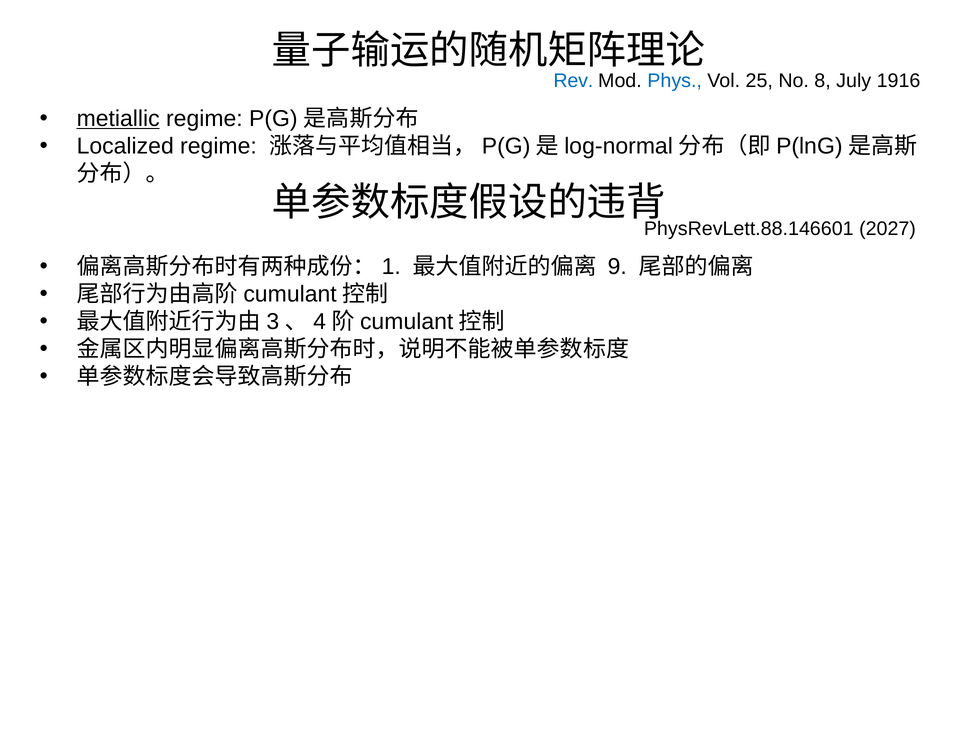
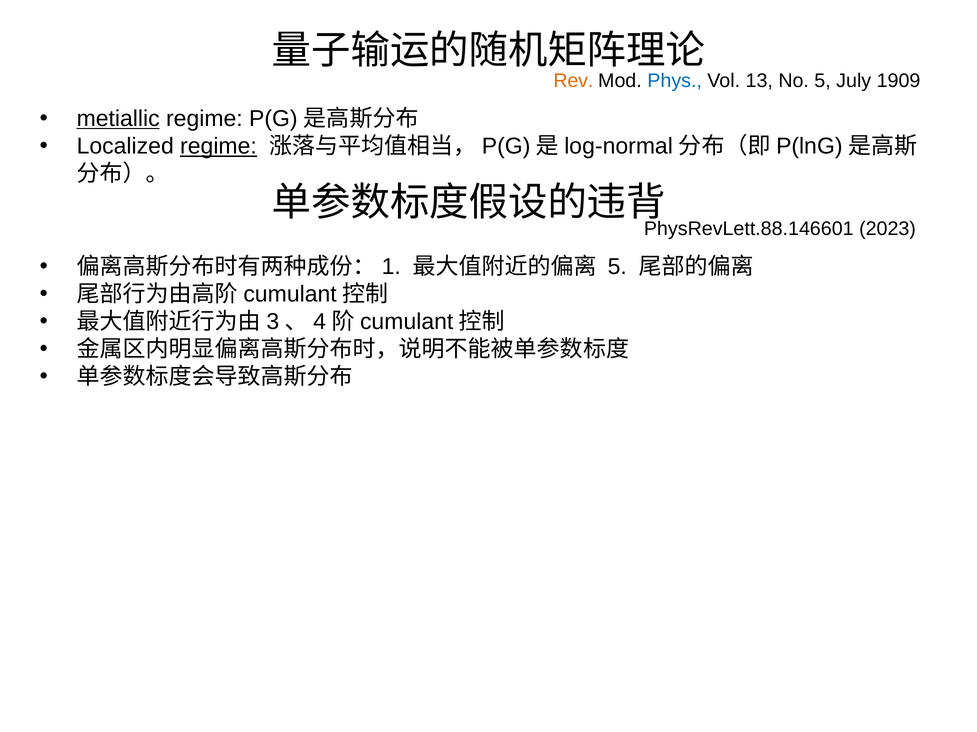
Rev colour: blue -> orange
25: 25 -> 13
No 8: 8 -> 5
1916: 1916 -> 1909
regime at (218, 146) underline: none -> present
2027: 2027 -> 2023
9 at (617, 267): 9 -> 5
